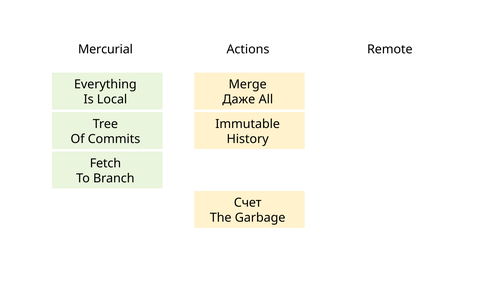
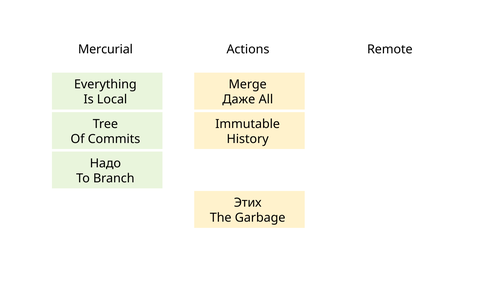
Fetch: Fetch -> Надо
Счет: Счет -> Этих
